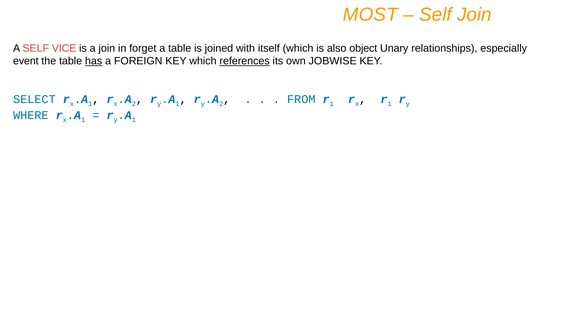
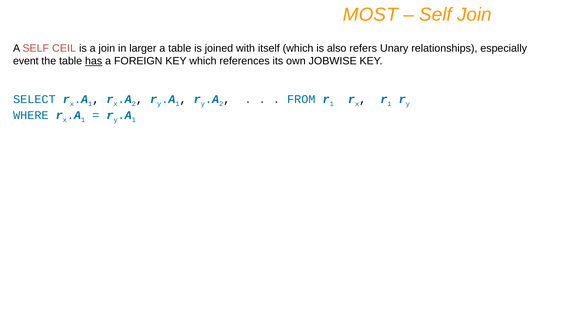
VICE: VICE -> CEIL
forget: forget -> larger
object: object -> refers
references underline: present -> none
